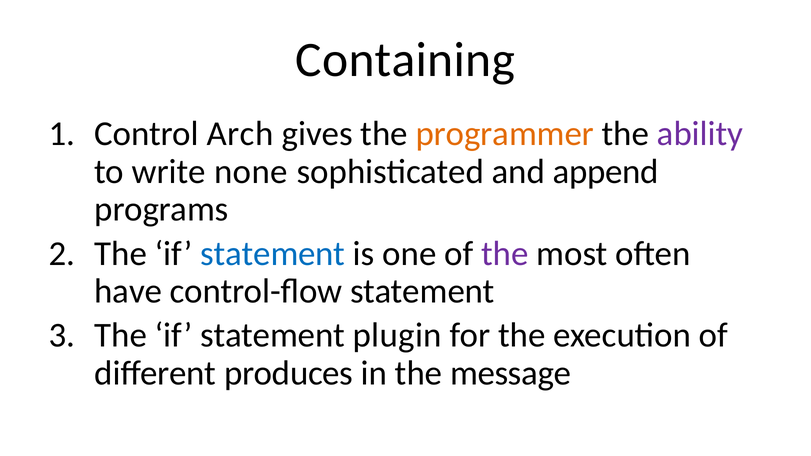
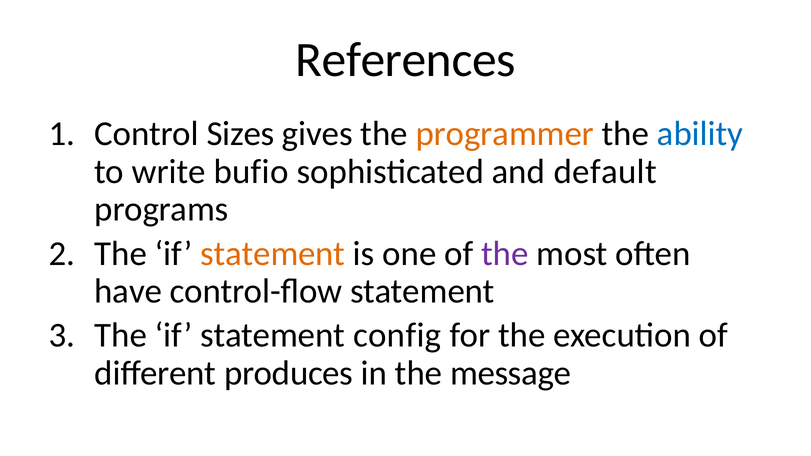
Containing: Containing -> References
Arch: Arch -> Sizes
ability colour: purple -> blue
none: none -> bufio
append: append -> default
statement at (273, 254) colour: blue -> orange
plugin: plugin -> config
